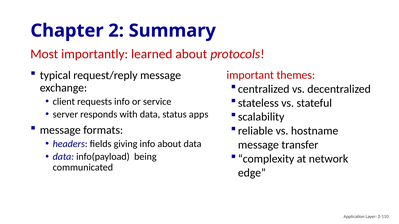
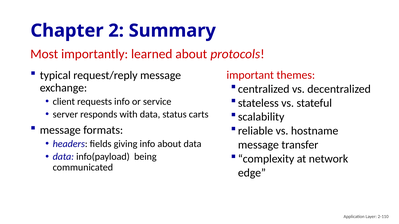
apps: apps -> carts
